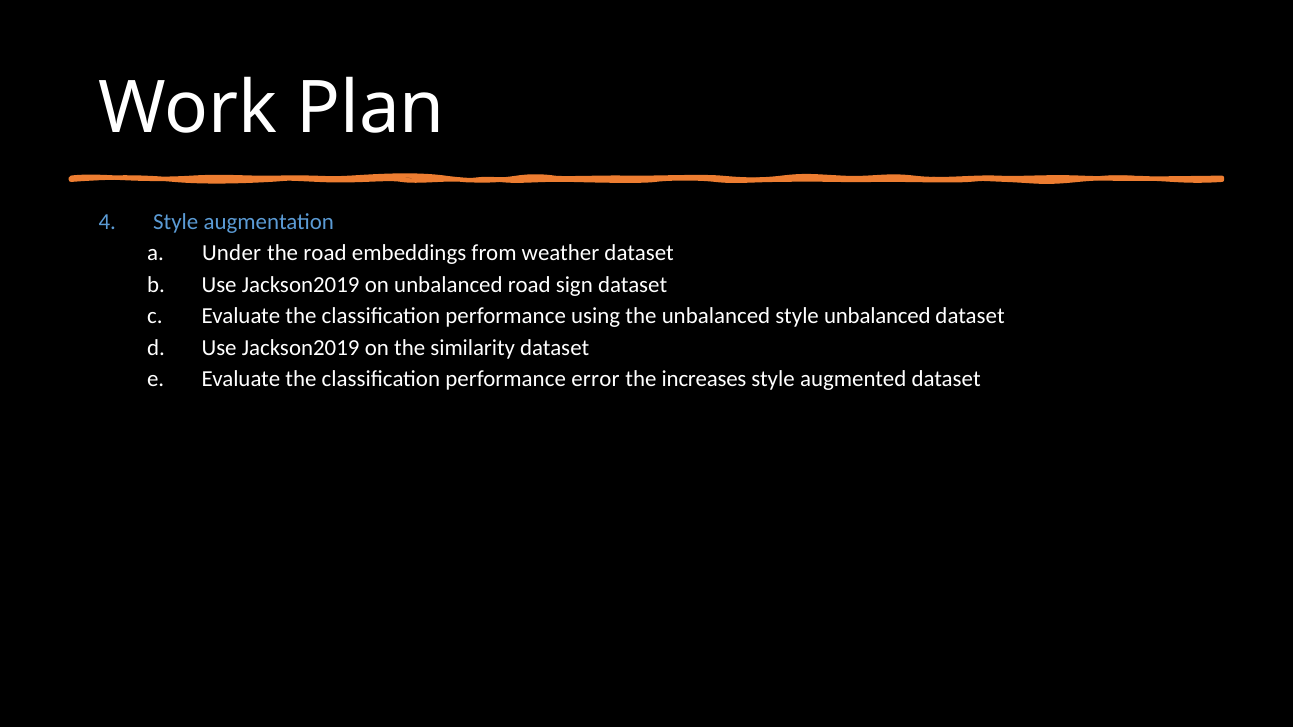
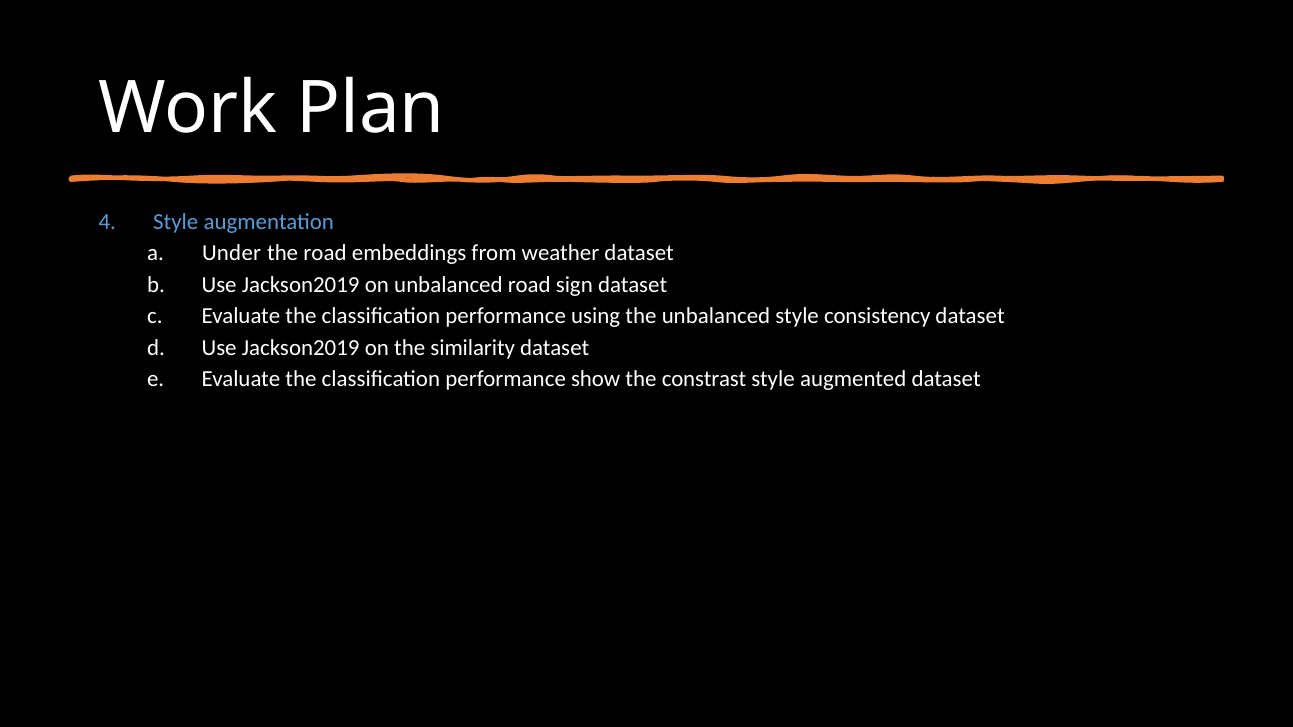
style unbalanced: unbalanced -> consistency
error: error -> show
increases: increases -> constrast
